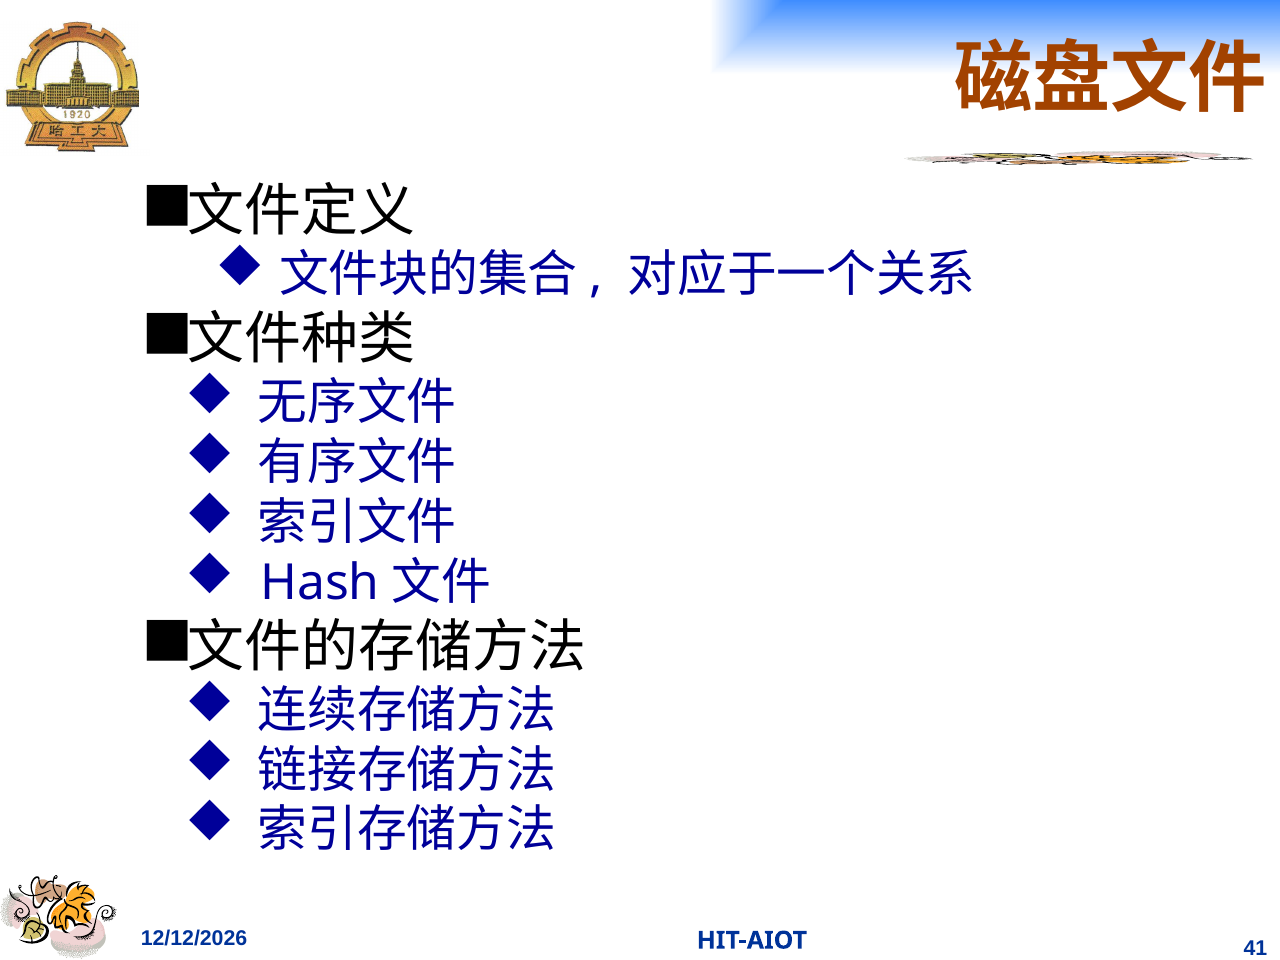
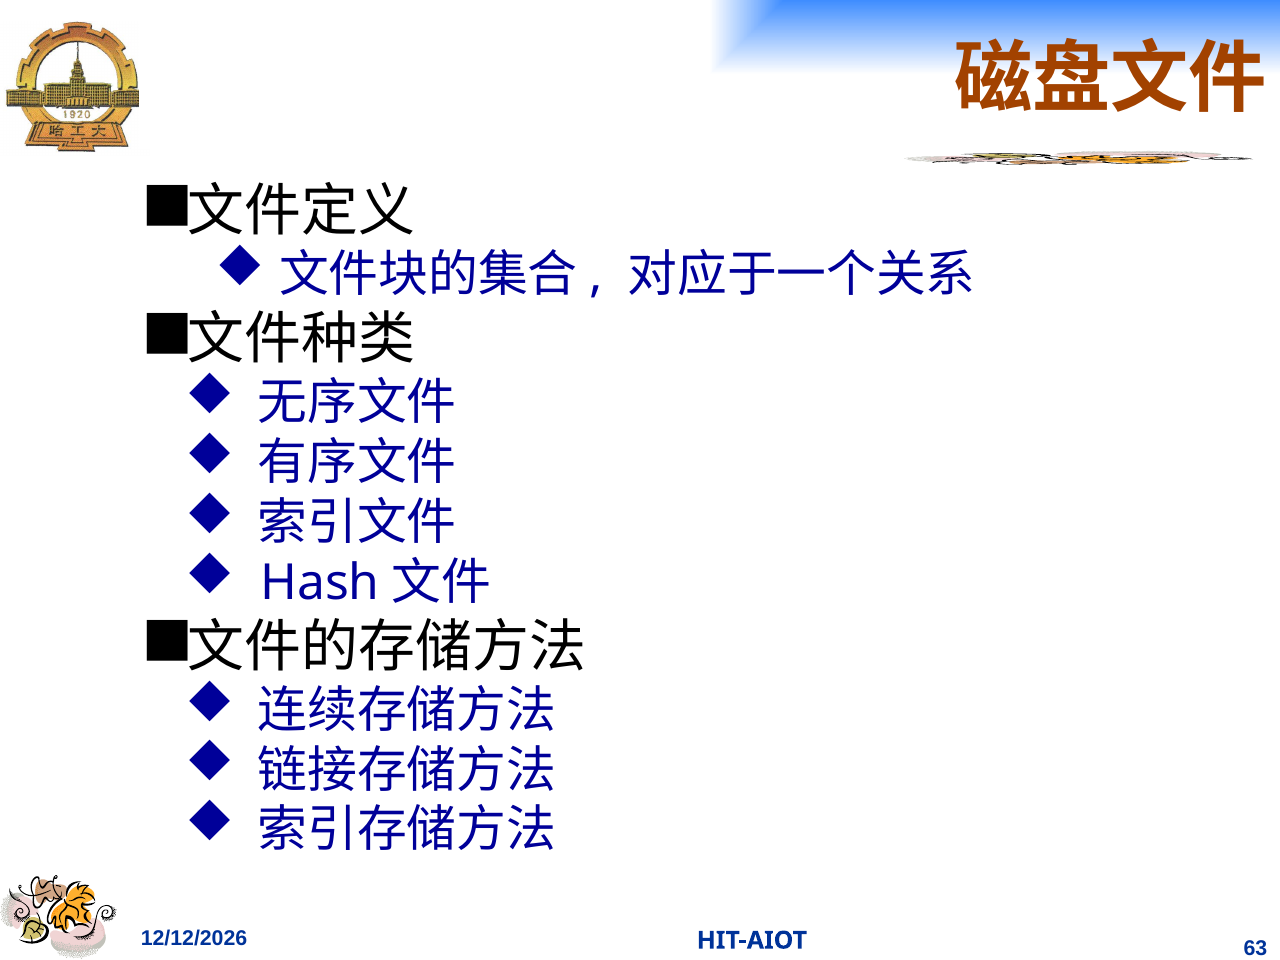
41: 41 -> 63
